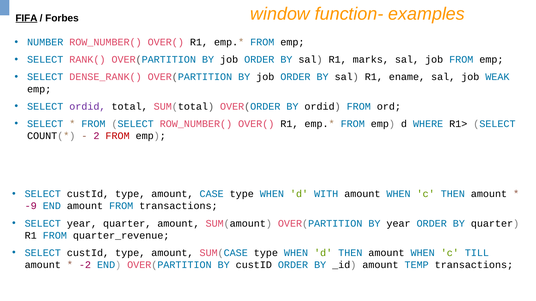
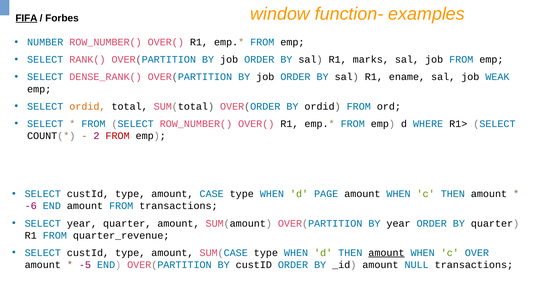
ordid at (87, 107) colour: purple -> orange
WITH: WITH -> PAGE
-9: -9 -> -6
amount at (386, 253) underline: none -> present
TILL: TILL -> OVER
-2: -2 -> -5
TEMP: TEMP -> NULL
